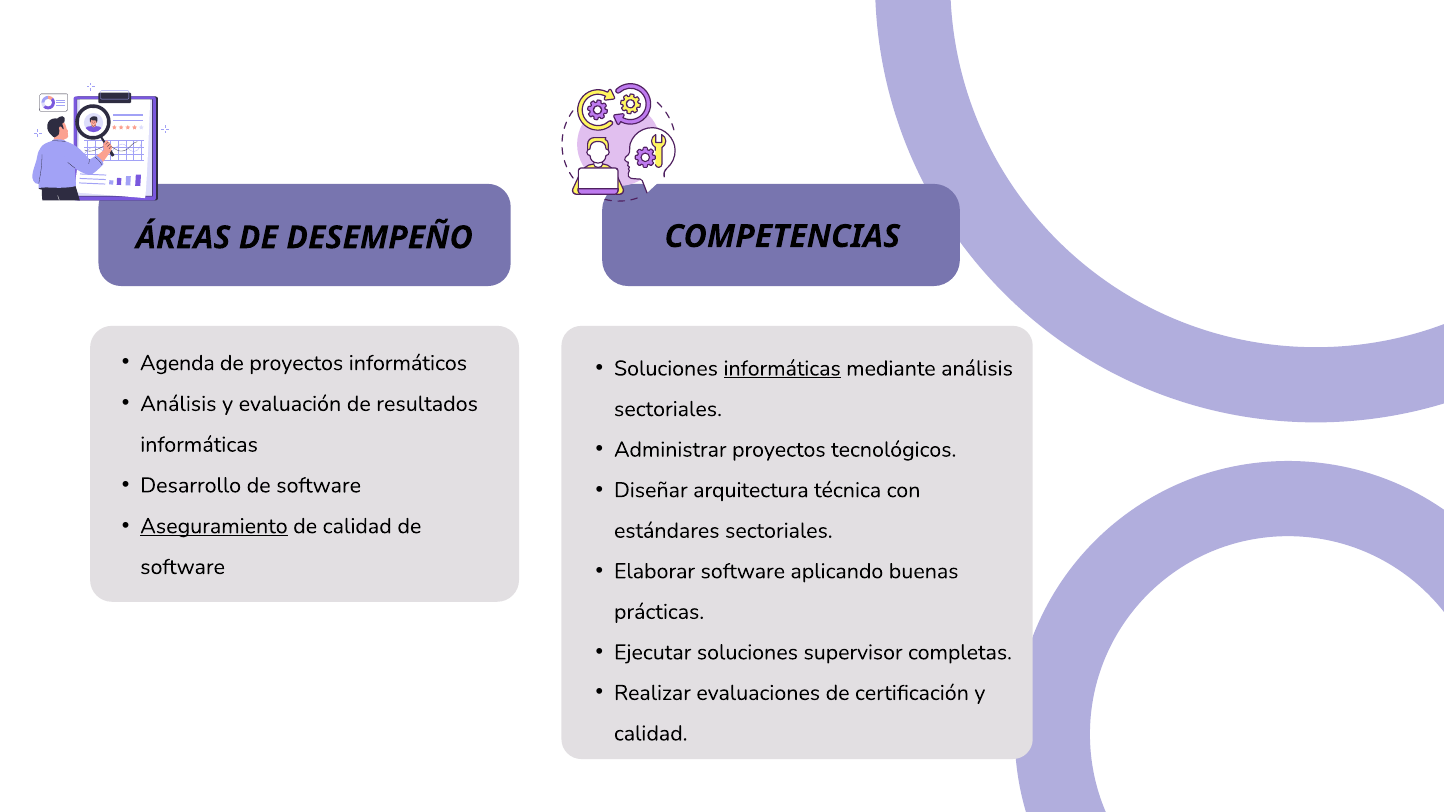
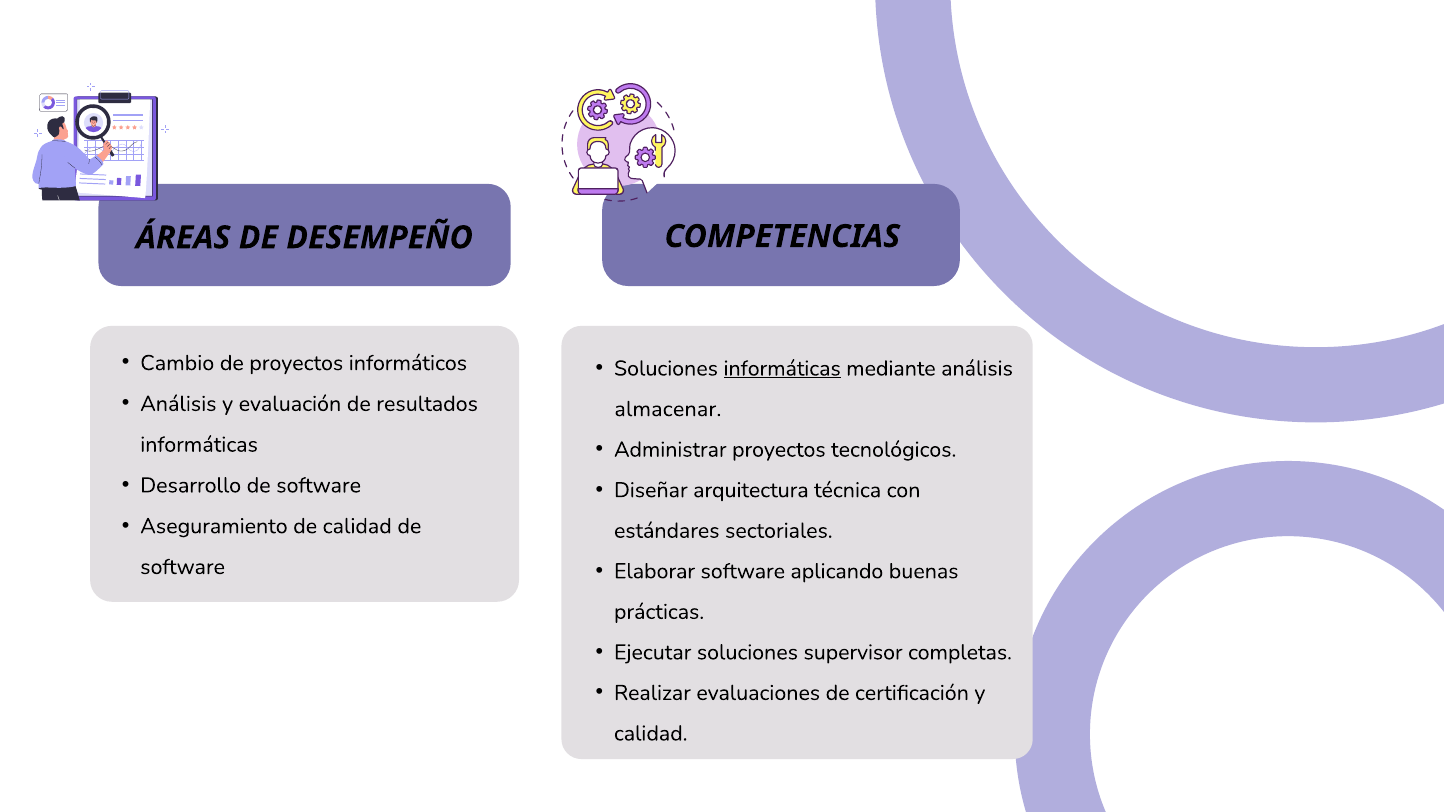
Agenda: Agenda -> Cambio
sectoriales at (668, 409): sectoriales -> almacenar
Aseguramiento underline: present -> none
